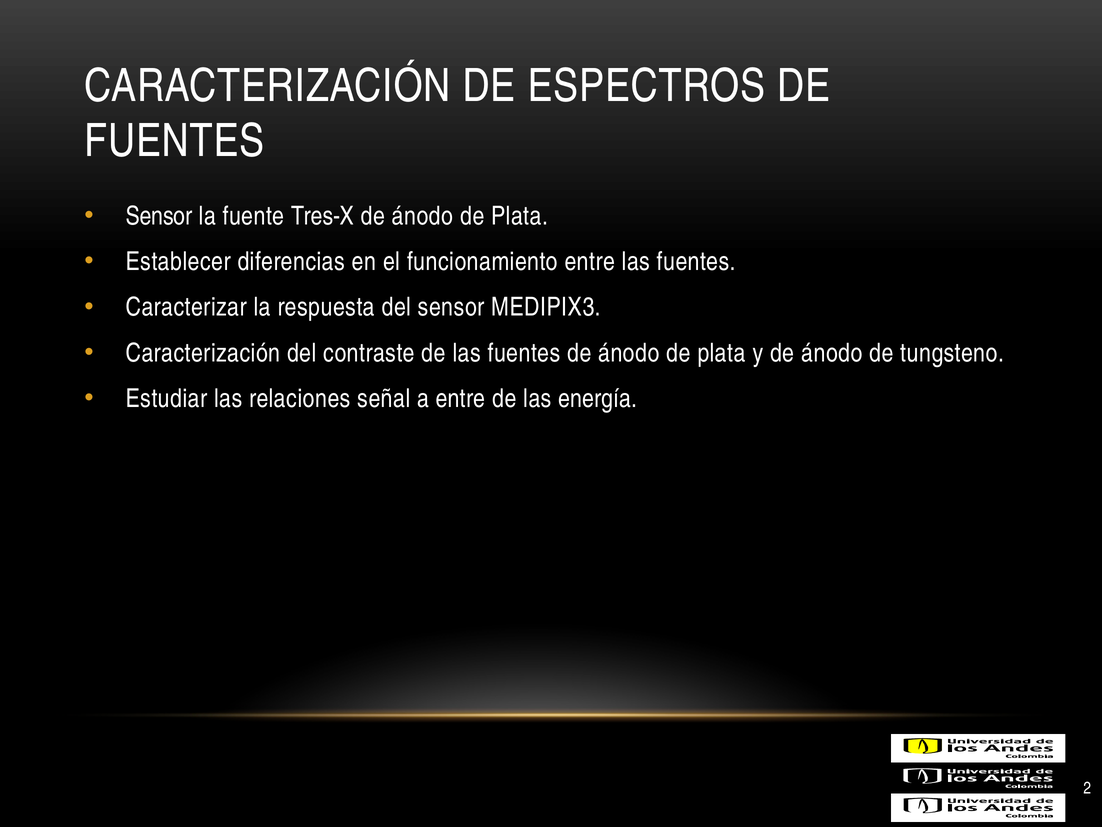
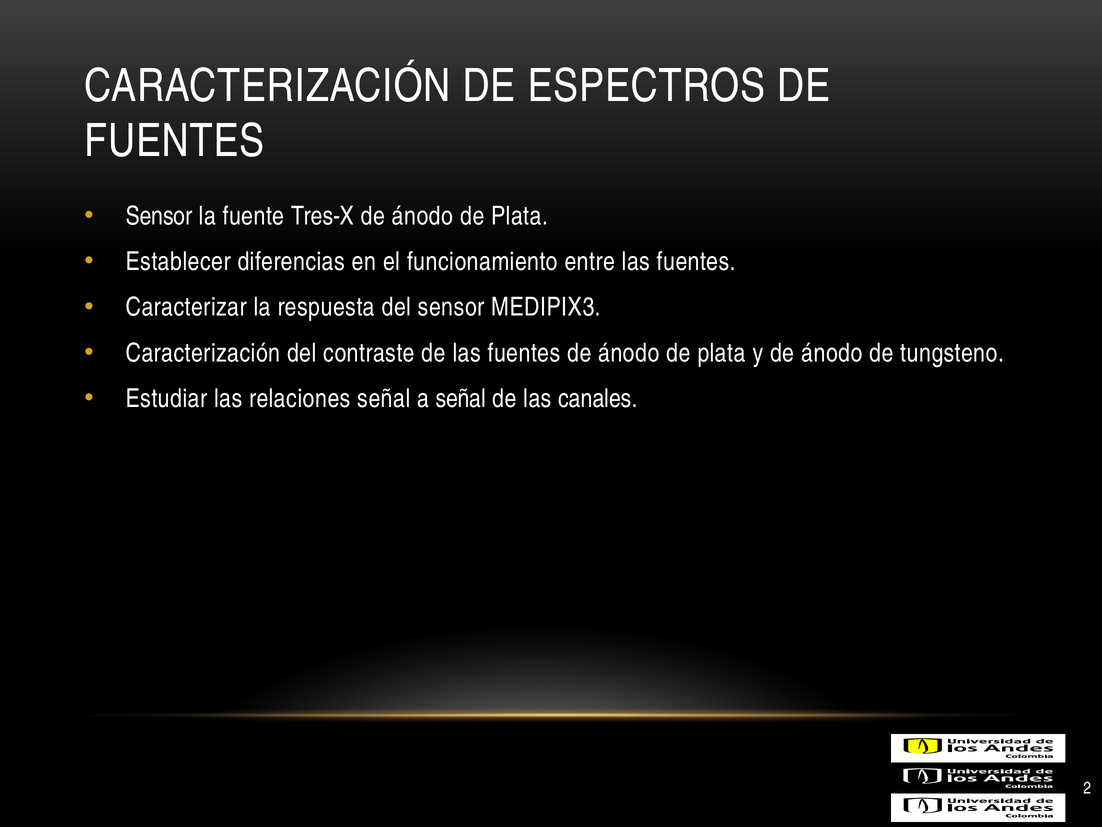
a entre: entre -> señal
energía: energía -> canales
